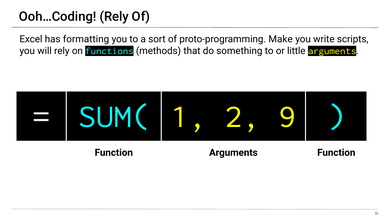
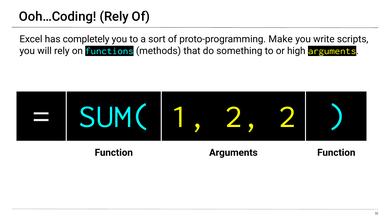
formatting: formatting -> completely
little: little -> high
2 9: 9 -> 2
